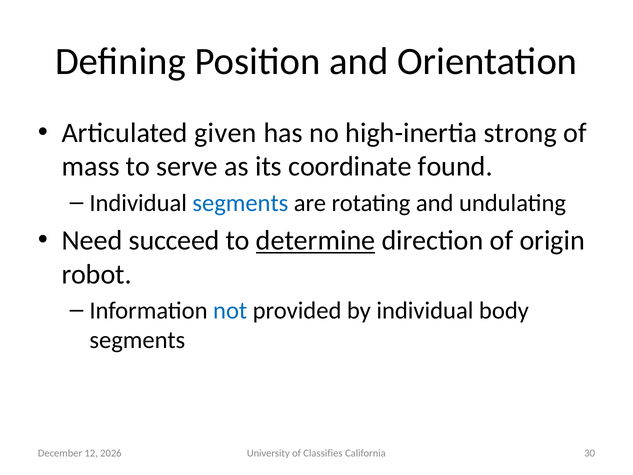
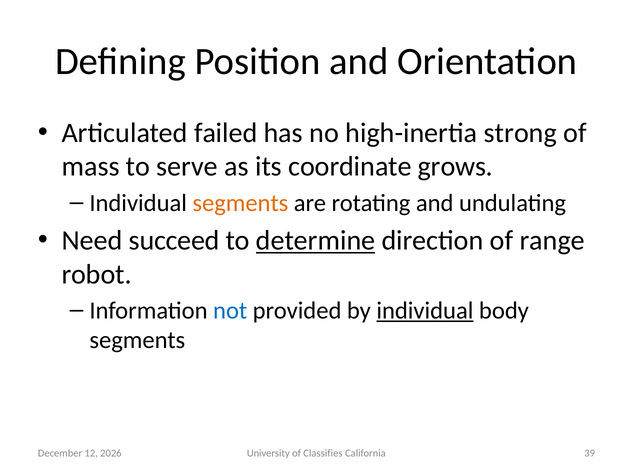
given: given -> failed
found: found -> grows
segments at (240, 203) colour: blue -> orange
origin: origin -> range
individual at (425, 311) underline: none -> present
30: 30 -> 39
